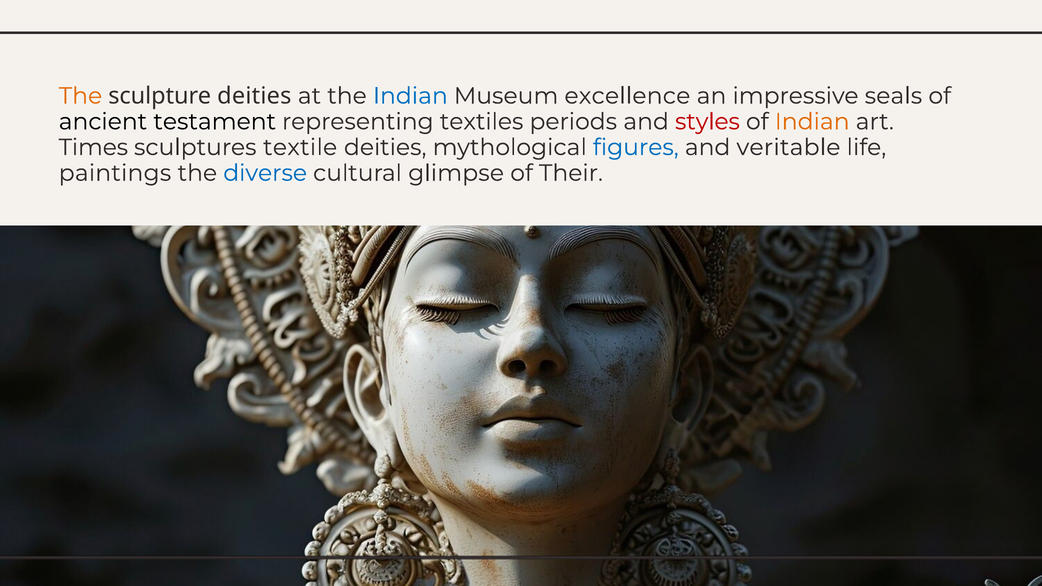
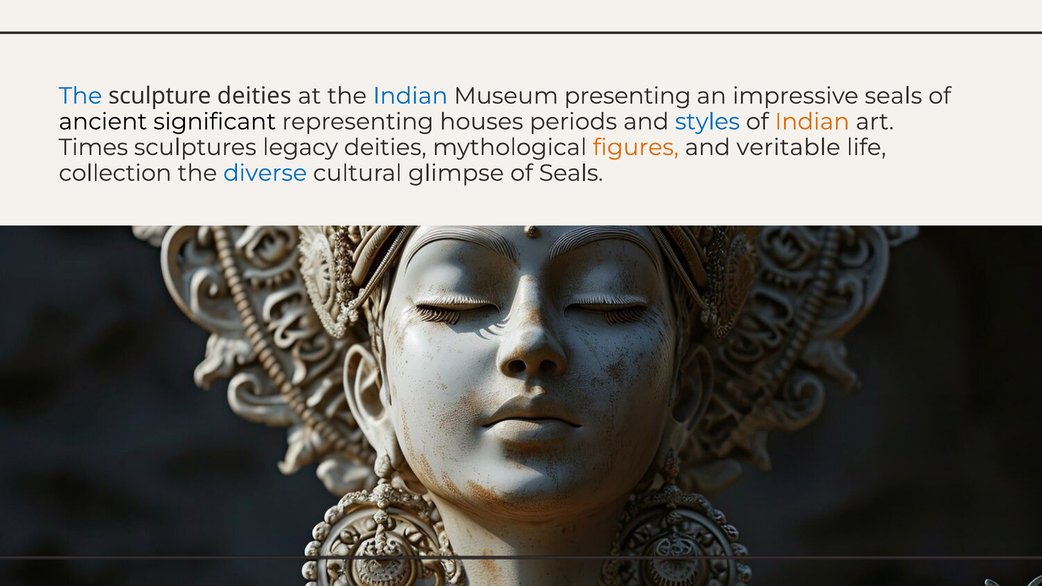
The at (80, 96) colour: orange -> blue
excellence: excellence -> presenting
testament: testament -> signiﬁcant
textiles: textiles -> houses
styles colour: red -> blue
textile: textile -> legacy
ﬁgures colour: blue -> orange
paintings: paintings -> collection
of Their: Their -> Seals
